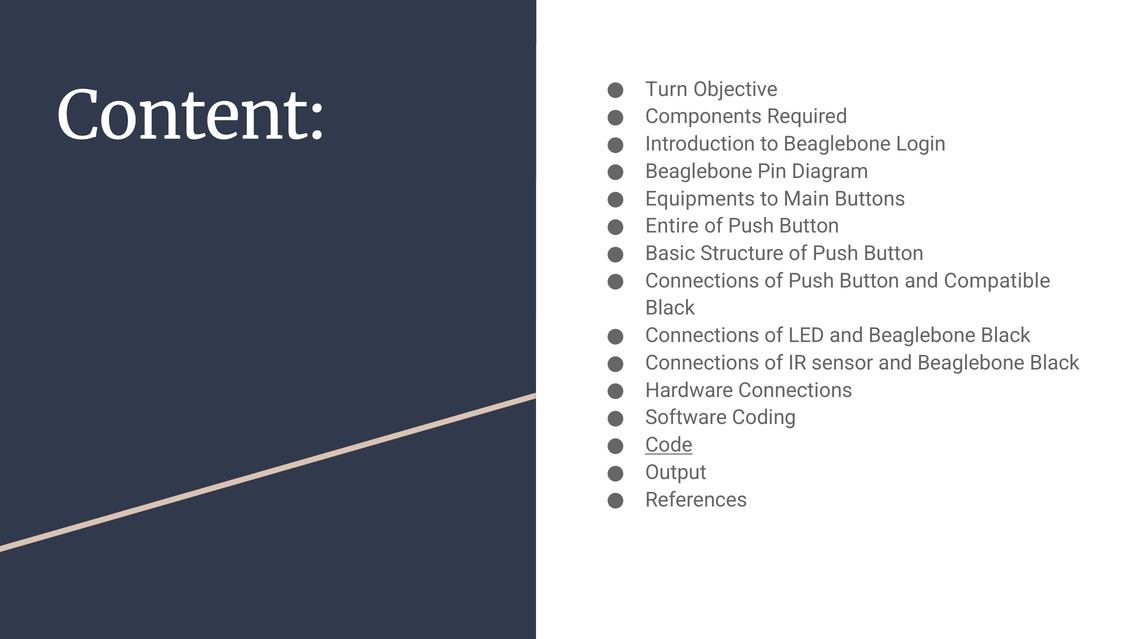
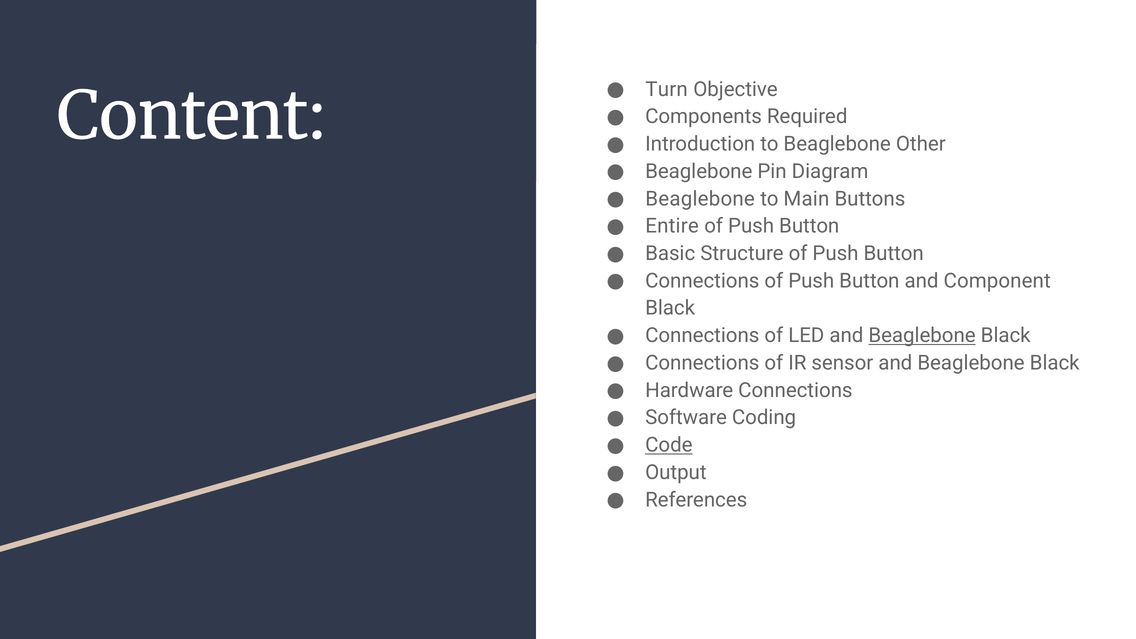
Login: Login -> Other
Equipments at (700, 199): Equipments -> Beaglebone
Compatible: Compatible -> Component
Beaglebone at (922, 336) underline: none -> present
